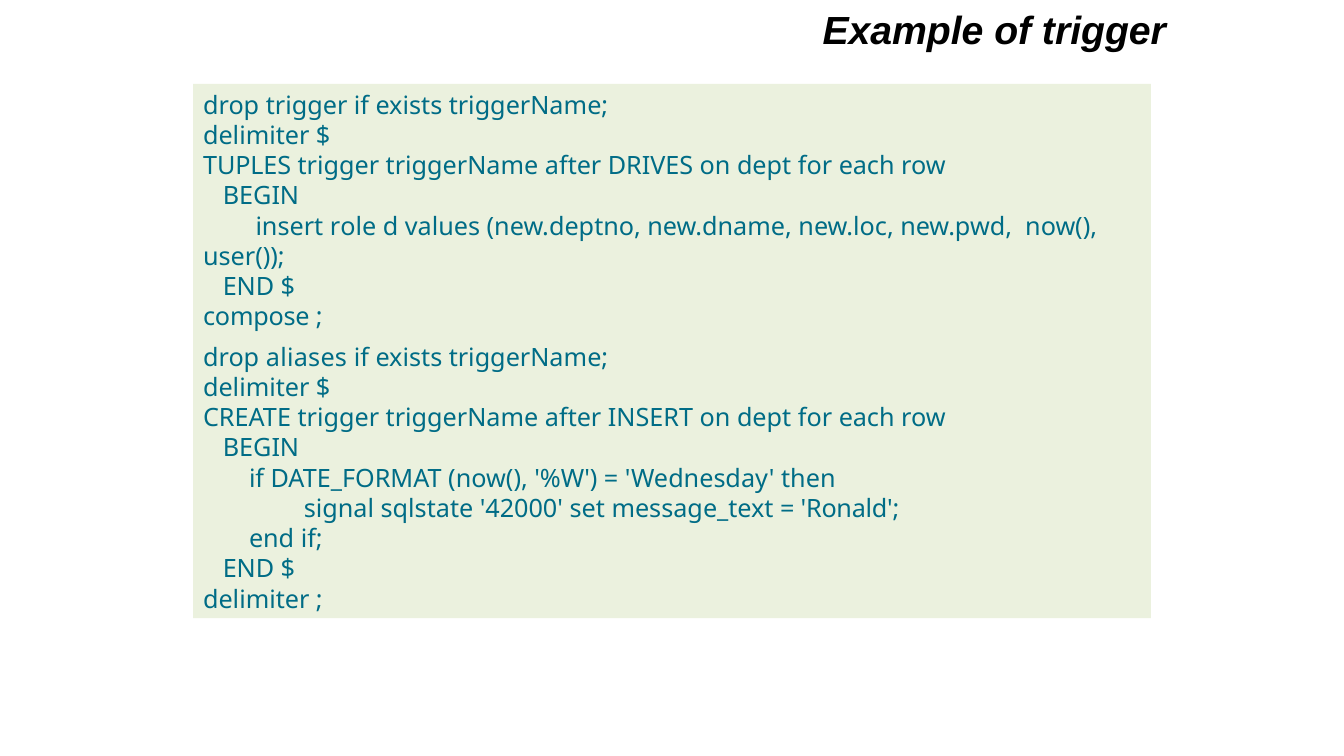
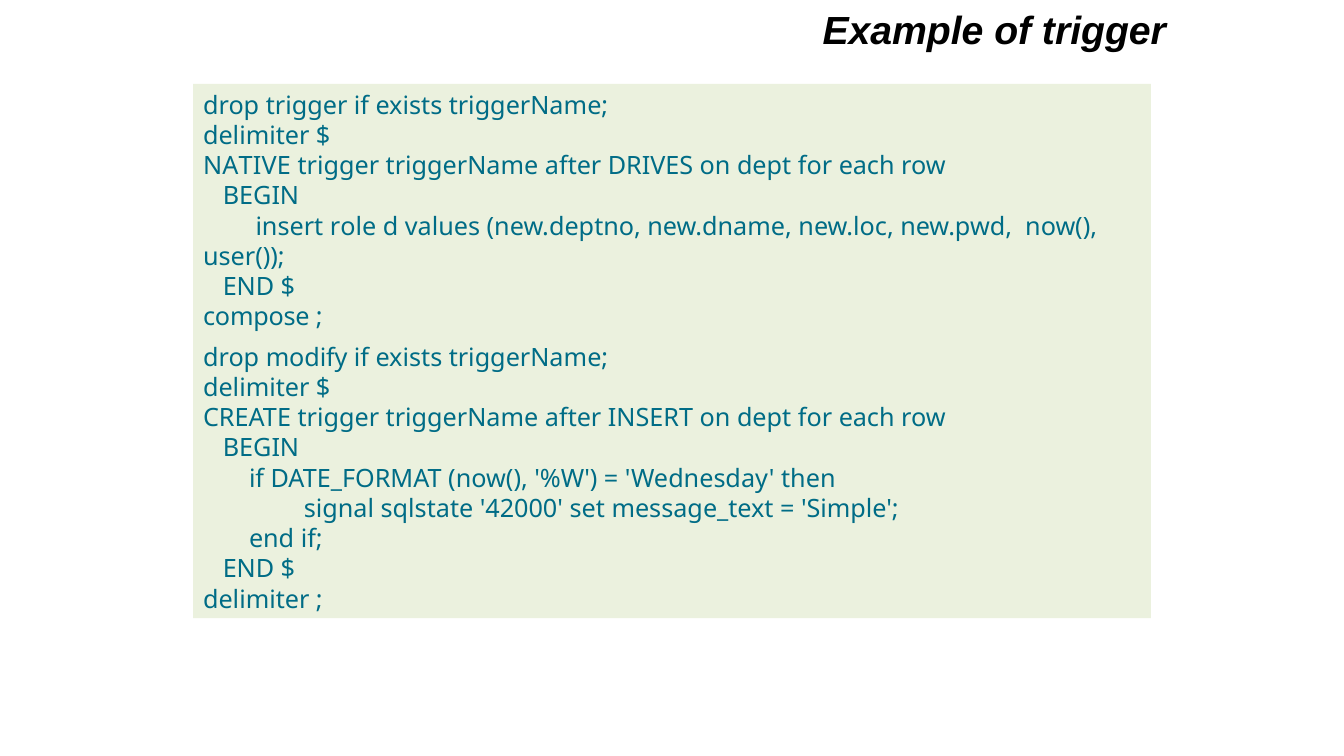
TUPLES: TUPLES -> NATIVE
aliases: aliases -> modify
Ronald: Ronald -> Simple
